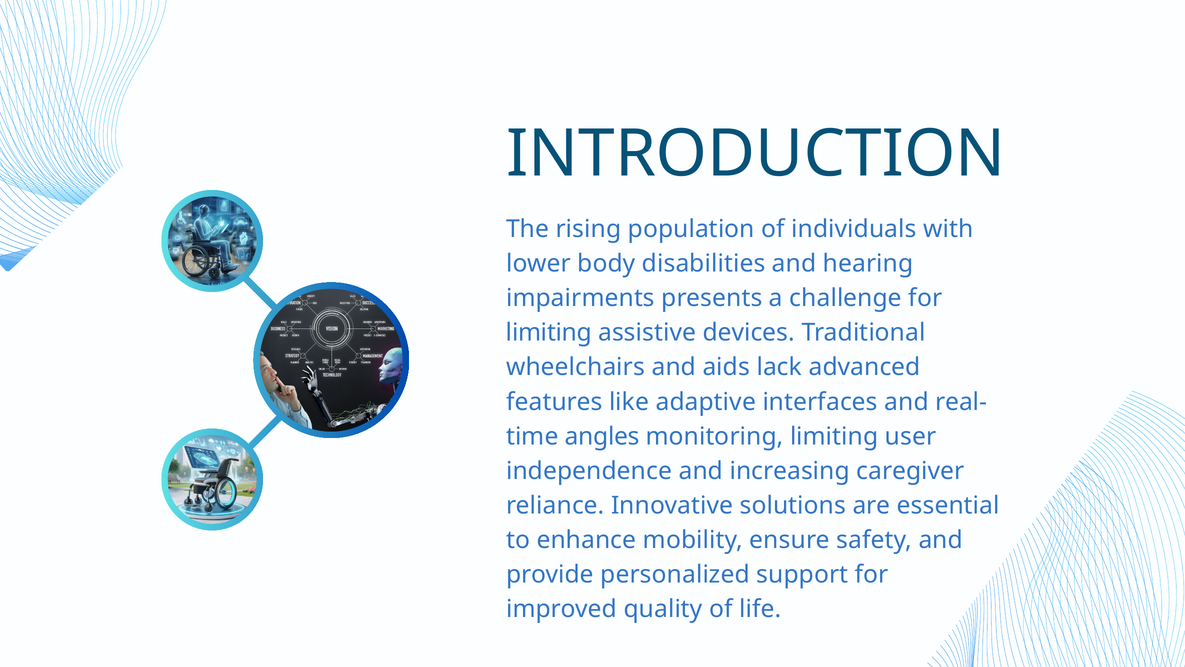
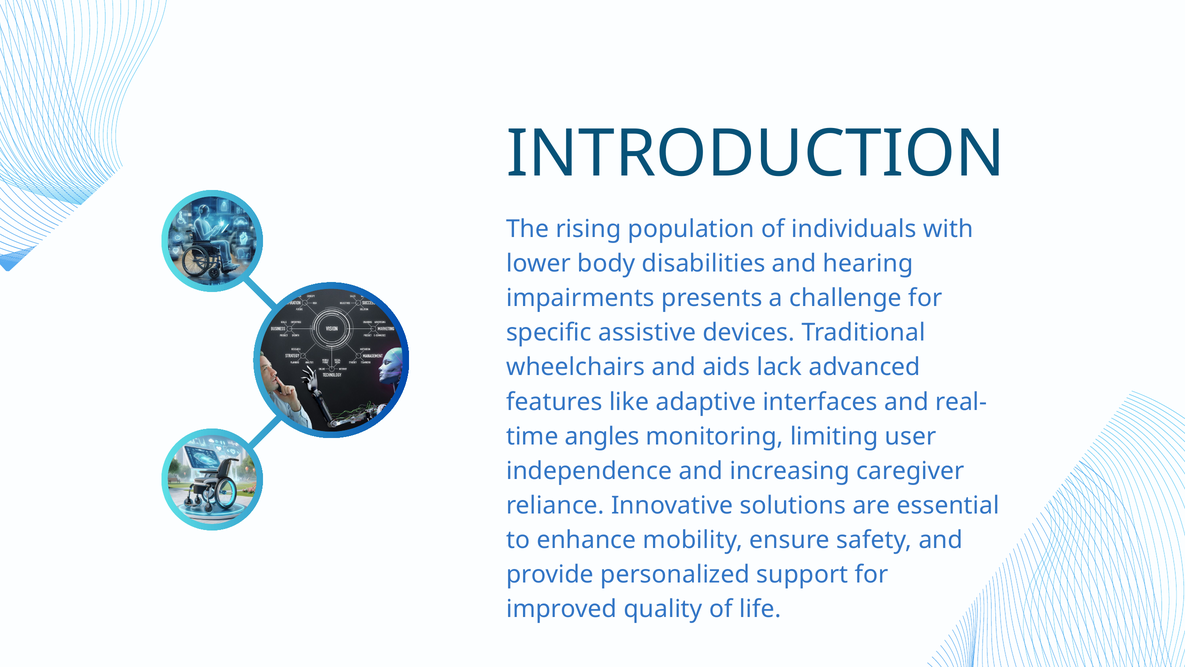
limiting at (549, 333): limiting -> specific
